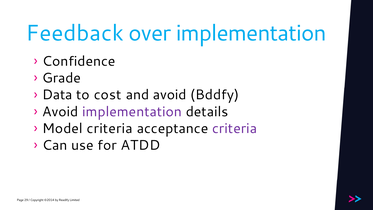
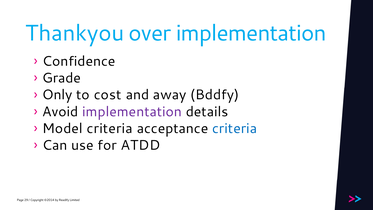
Feedback: Feedback -> Thankyou
Data: Data -> Only
and avoid: avoid -> away
criteria at (235, 128) colour: purple -> blue
